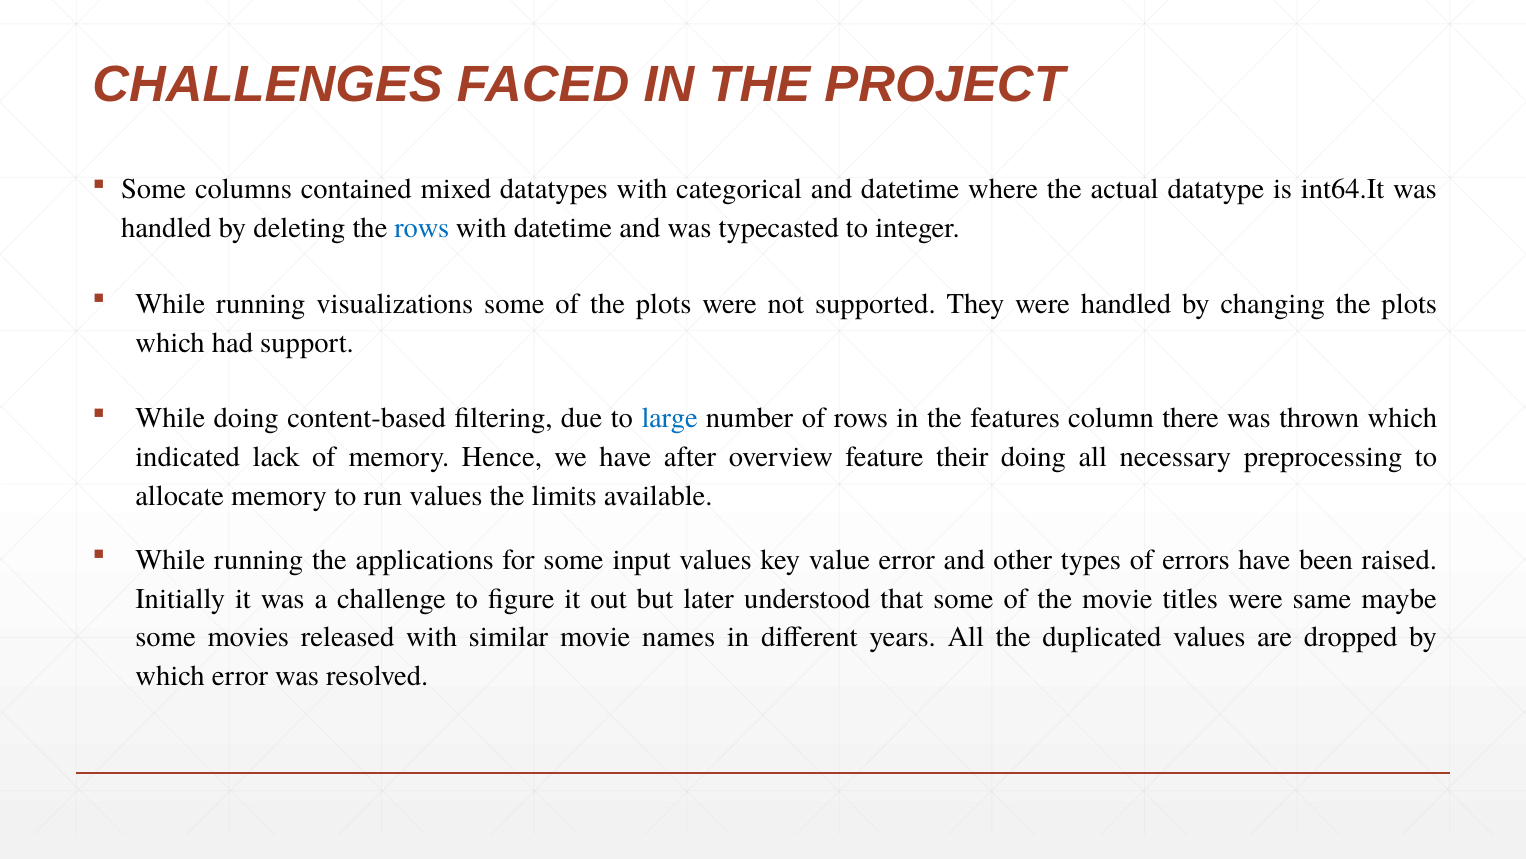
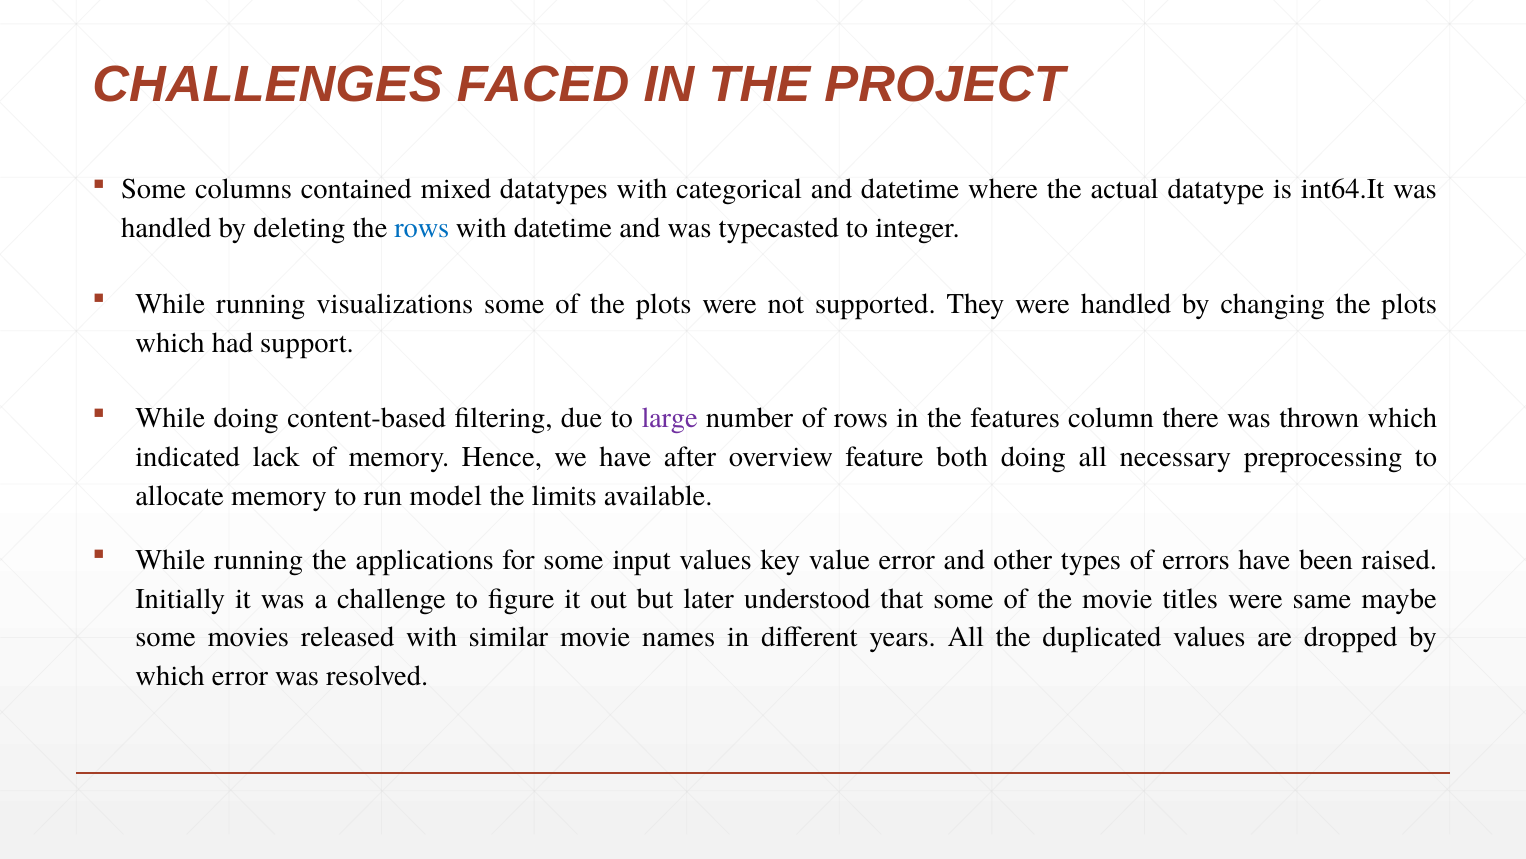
large colour: blue -> purple
their: their -> both
run values: values -> model
